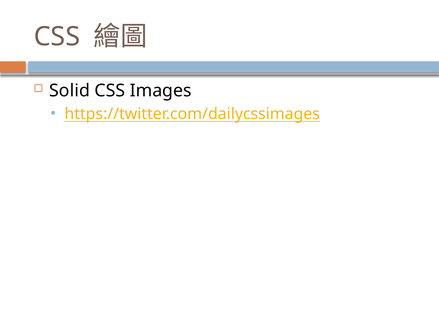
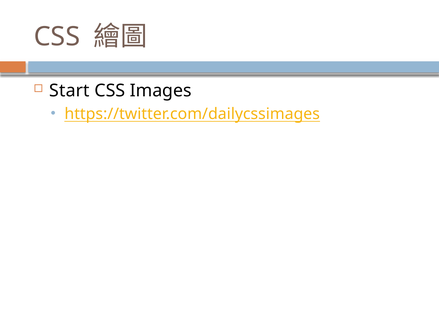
Solid: Solid -> Start
